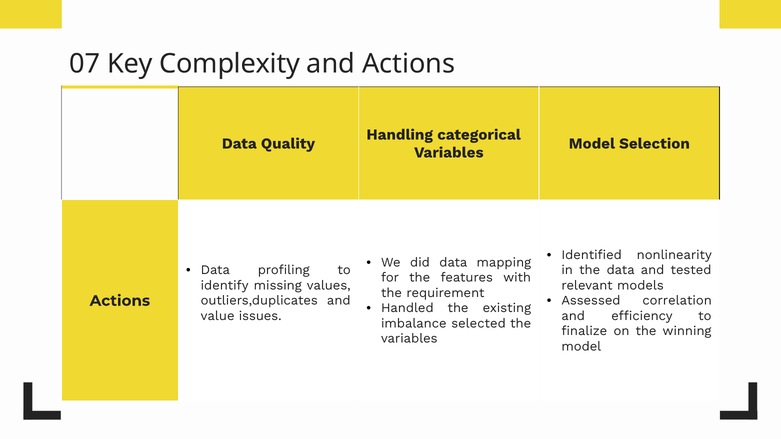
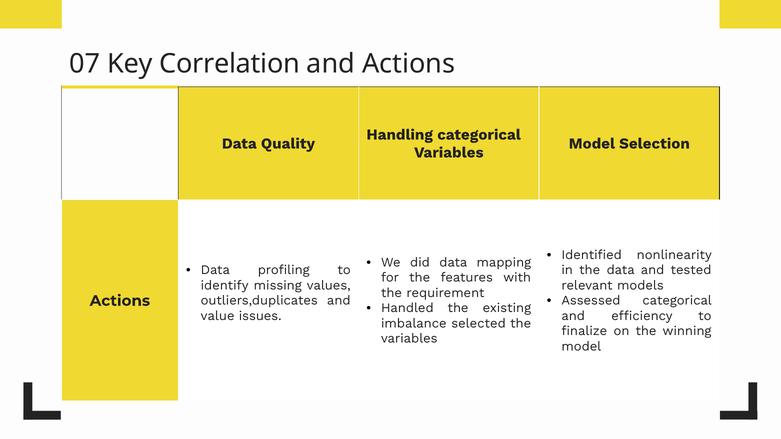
Complexity: Complexity -> Correlation
Assessed correlation: correlation -> categorical
